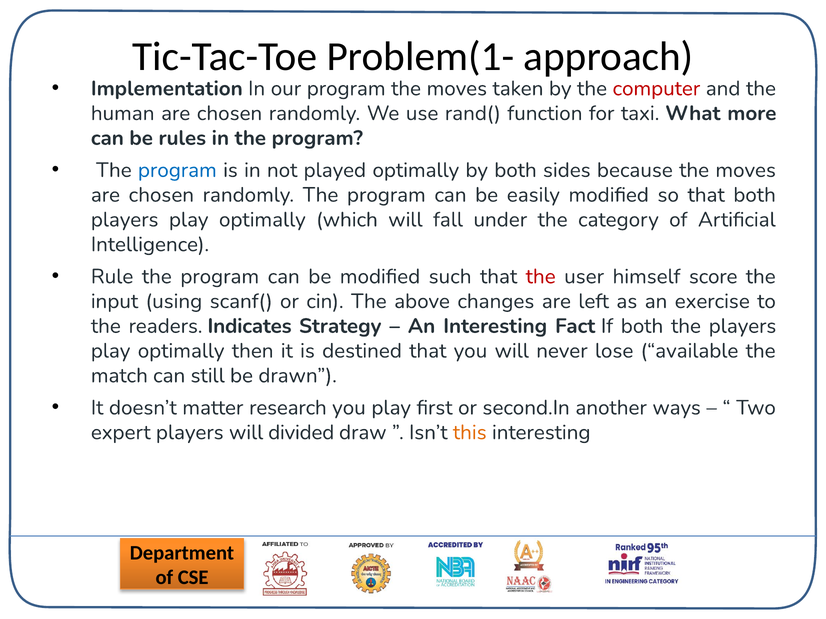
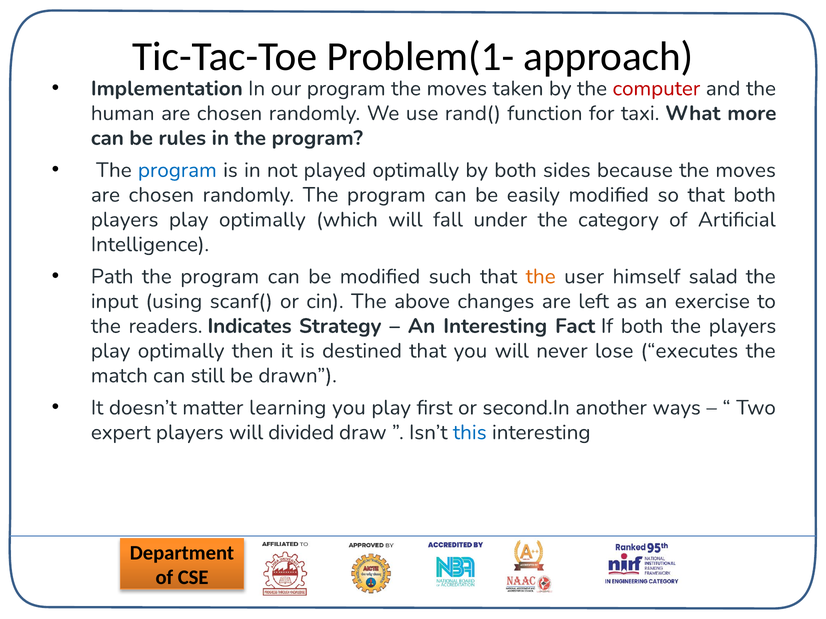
Rule: Rule -> Path
the at (541, 277) colour: red -> orange
score: score -> salad
available: available -> executes
research: research -> learning
this colour: orange -> blue
